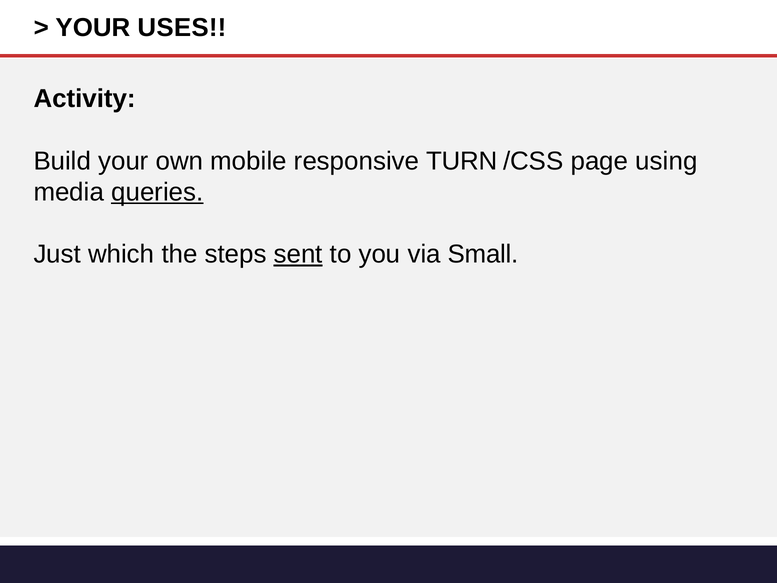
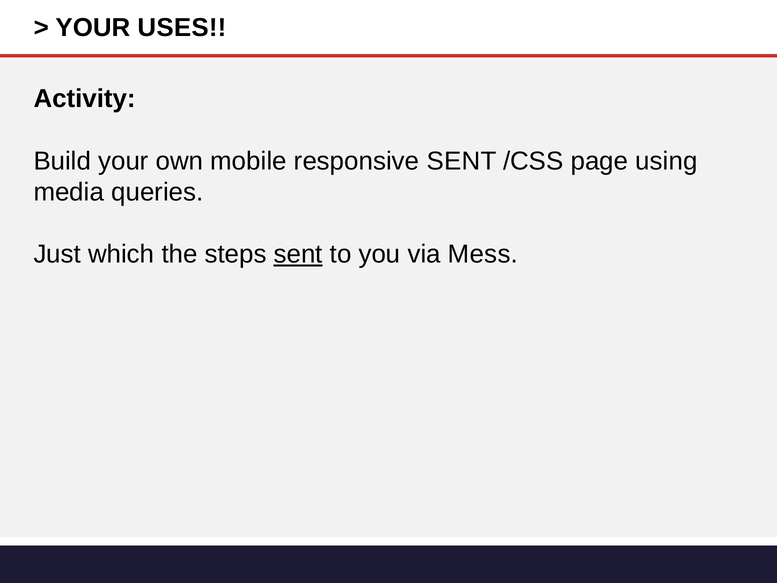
responsive TURN: TURN -> SENT
queries underline: present -> none
Small: Small -> Mess
